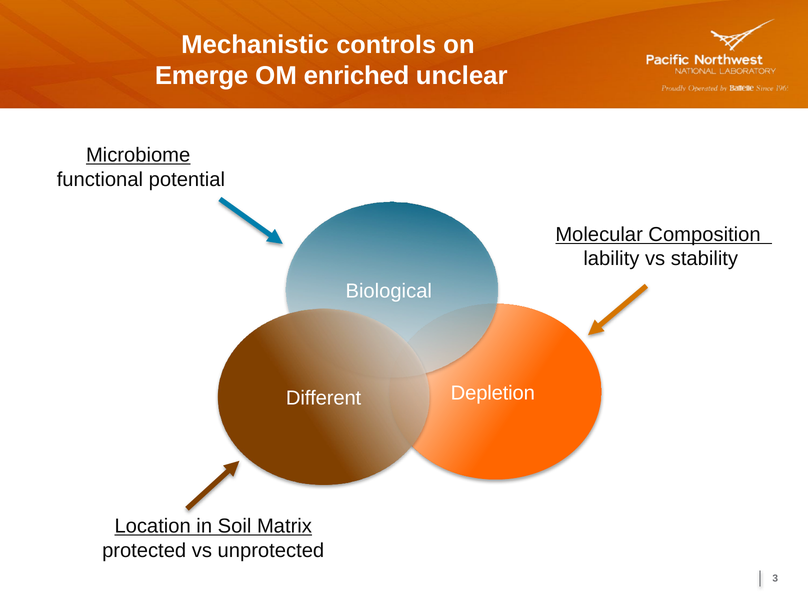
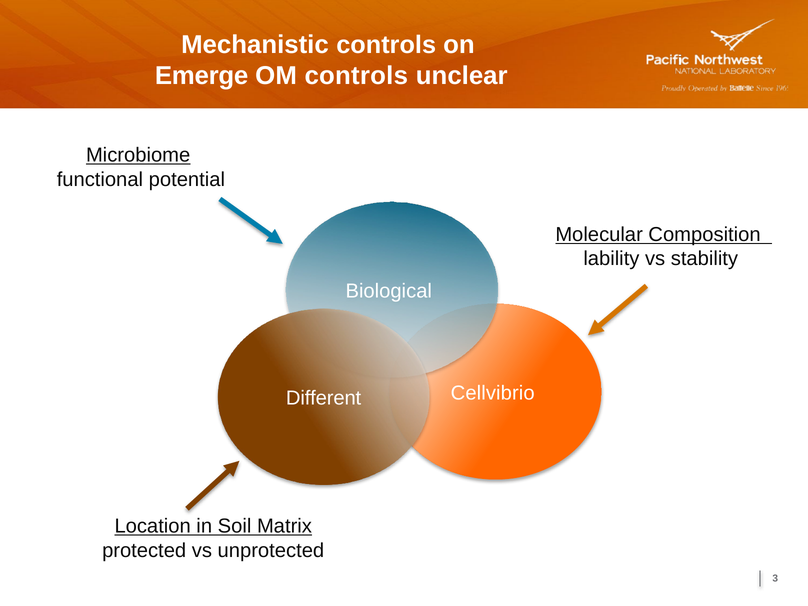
OM enriched: enriched -> controls
Depletion: Depletion -> Cellvibrio
